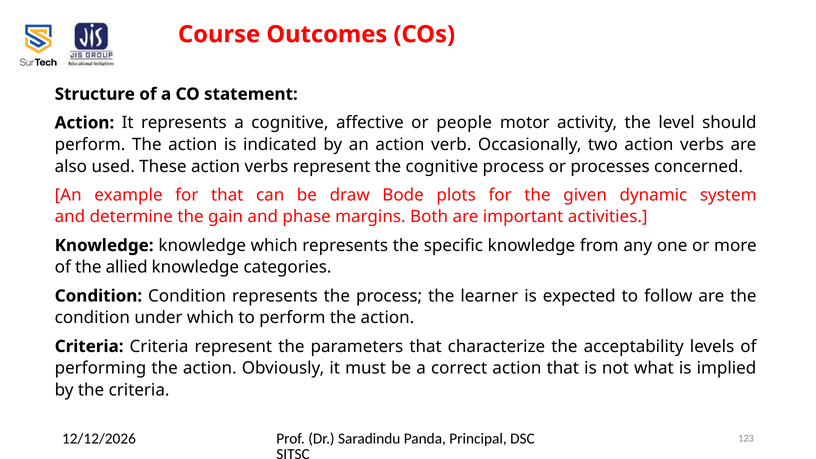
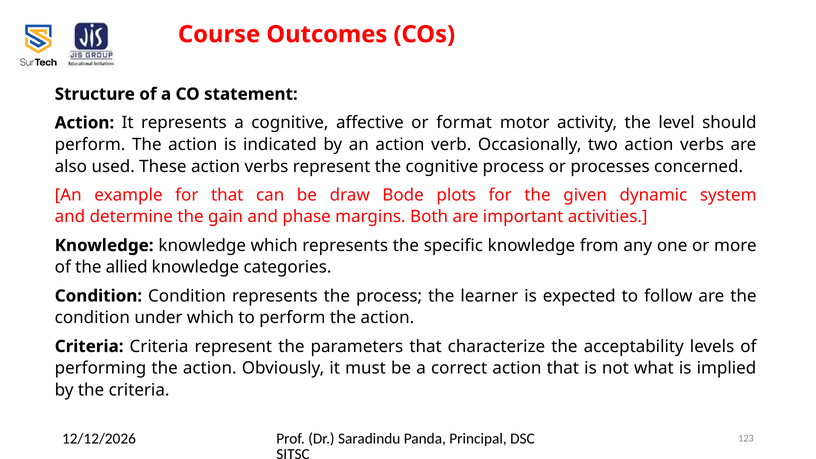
people: people -> format
